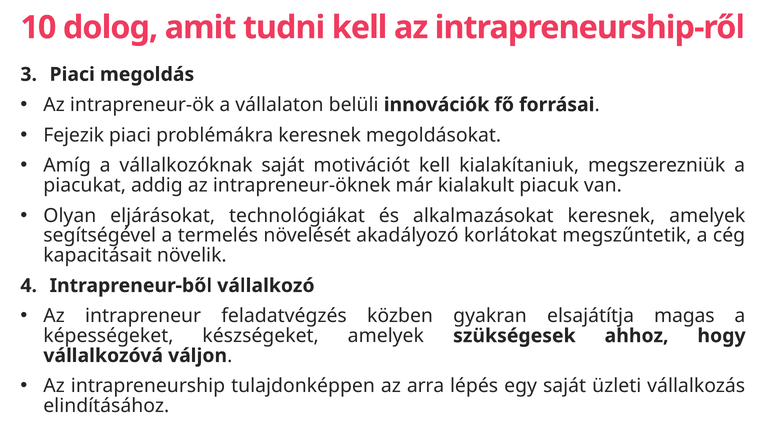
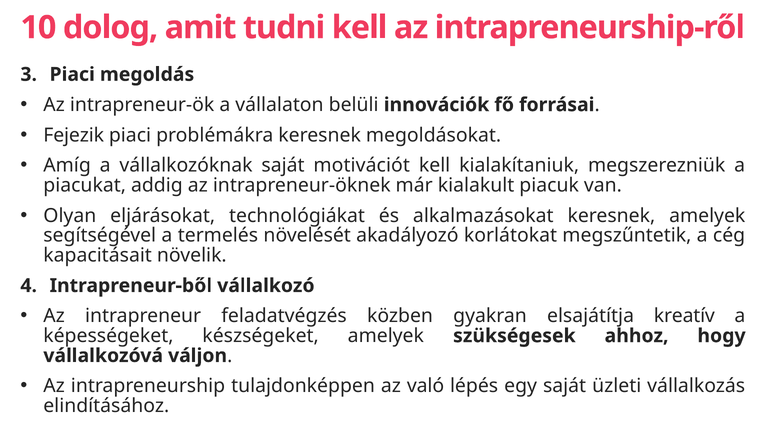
magas: magas -> kreatív
arra: arra -> való
